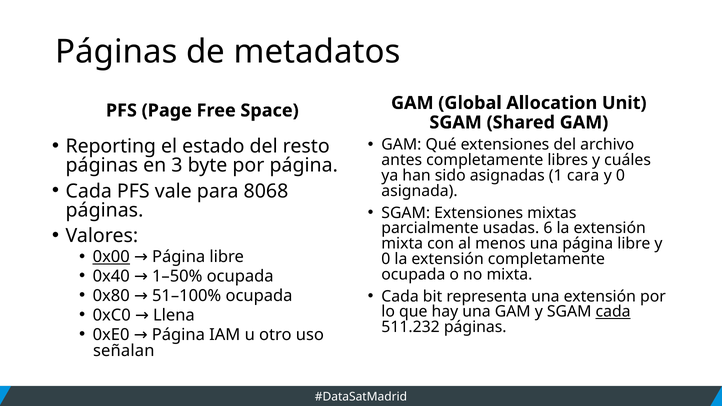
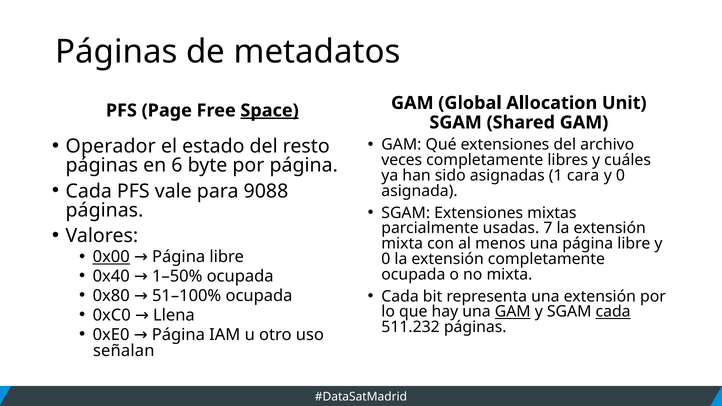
Space underline: none -> present
Reporting: Reporting -> Operador
antes: antes -> veces
3: 3 -> 6
8068: 8068 -> 9088
6: 6 -> 7
GAM at (513, 312) underline: none -> present
